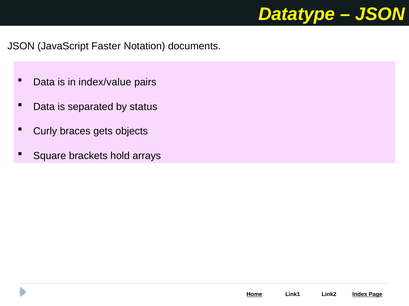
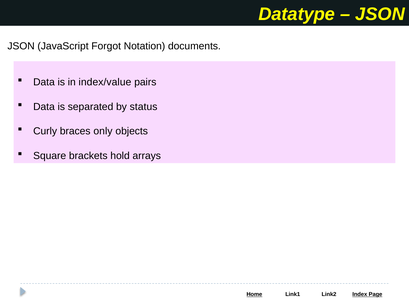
Faster: Faster -> Forgot
gets: gets -> only
